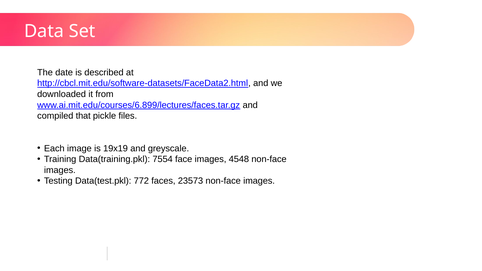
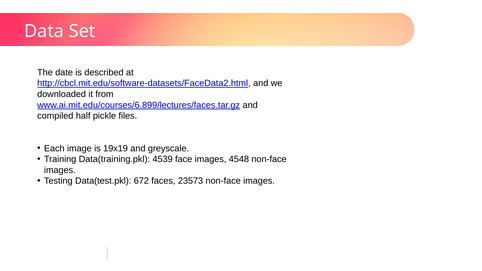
that: that -> half
7554: 7554 -> 4539
772: 772 -> 672
